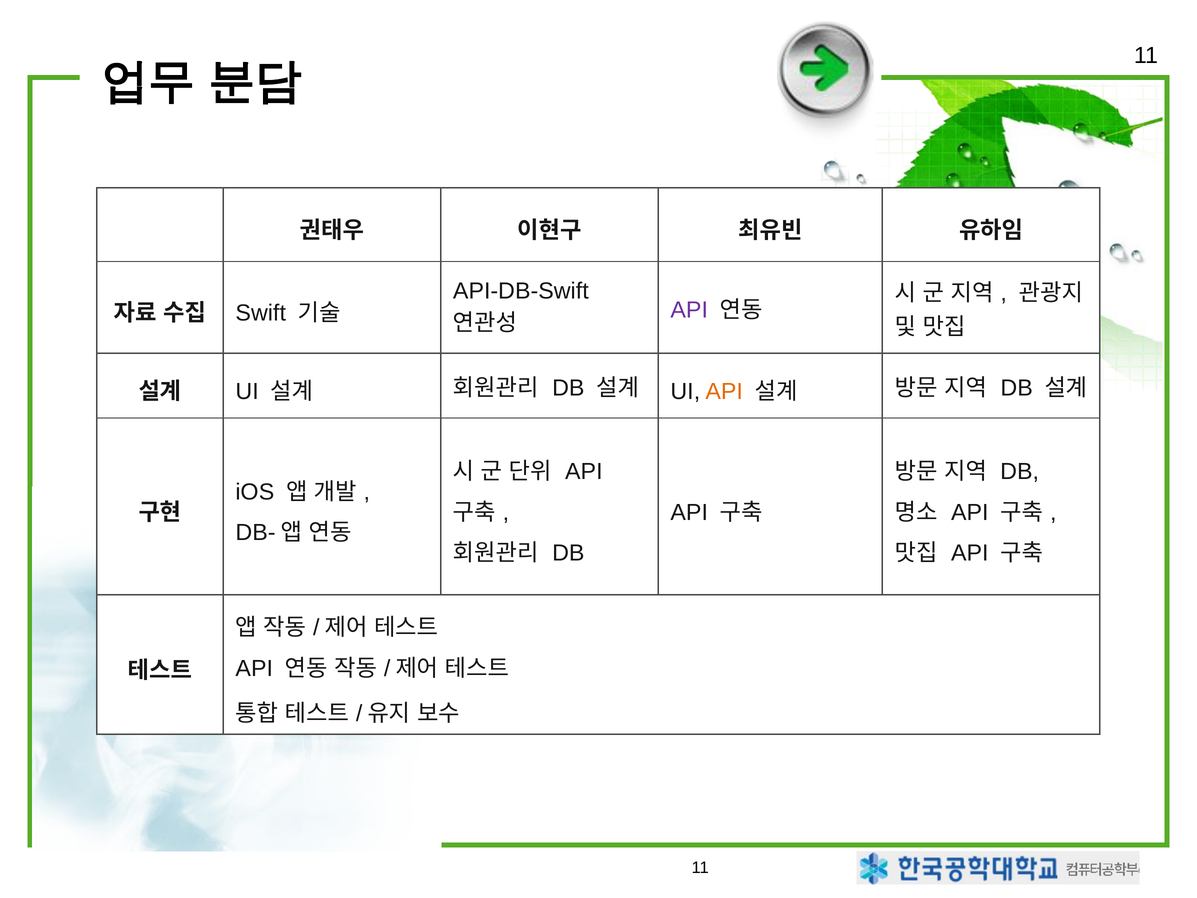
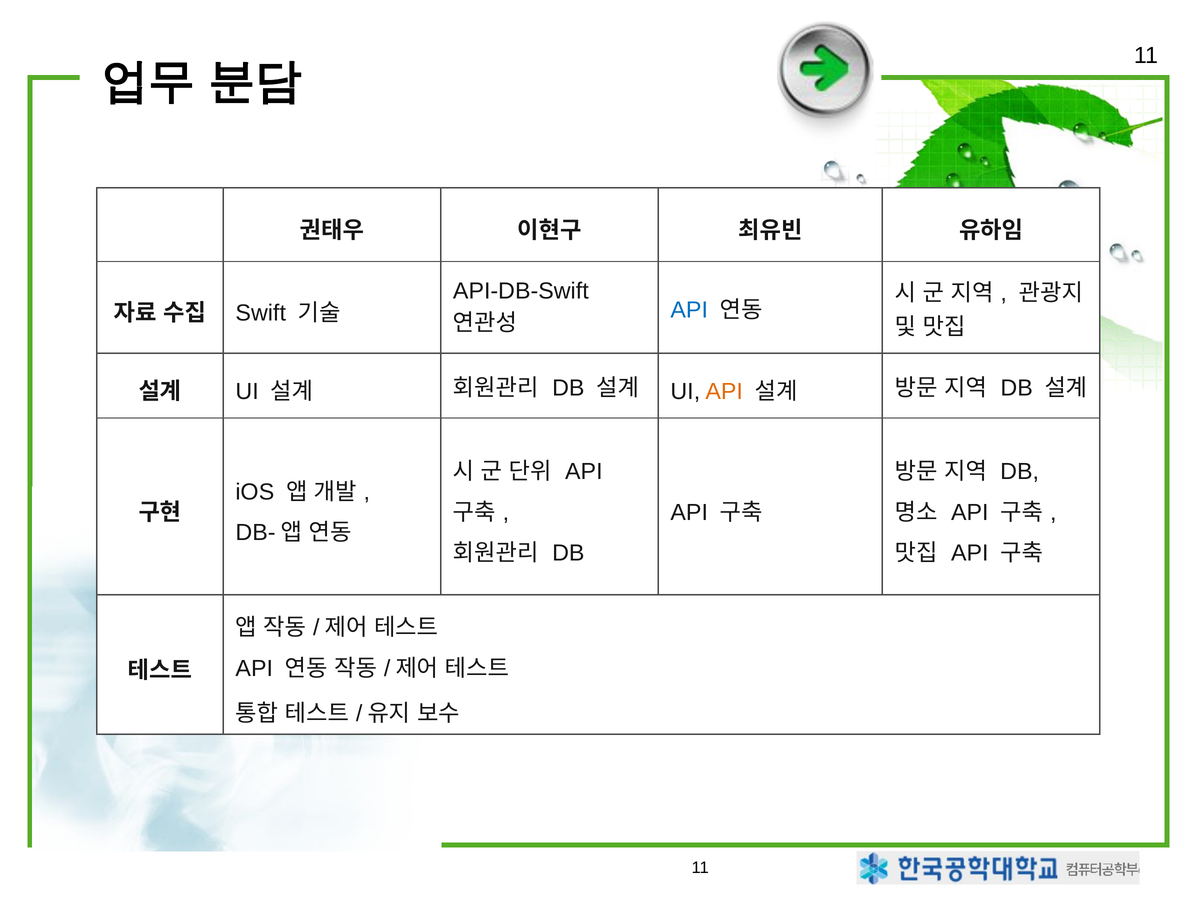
API at (689, 310) colour: purple -> blue
